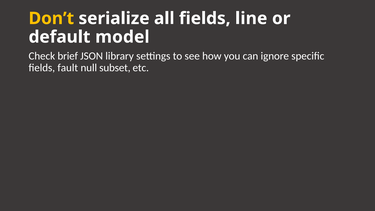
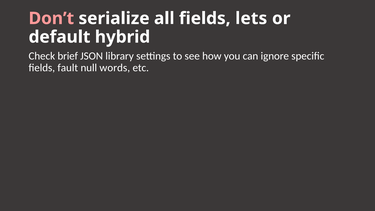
Don’t colour: yellow -> pink
line: line -> lets
model: model -> hybrid
subset: subset -> words
